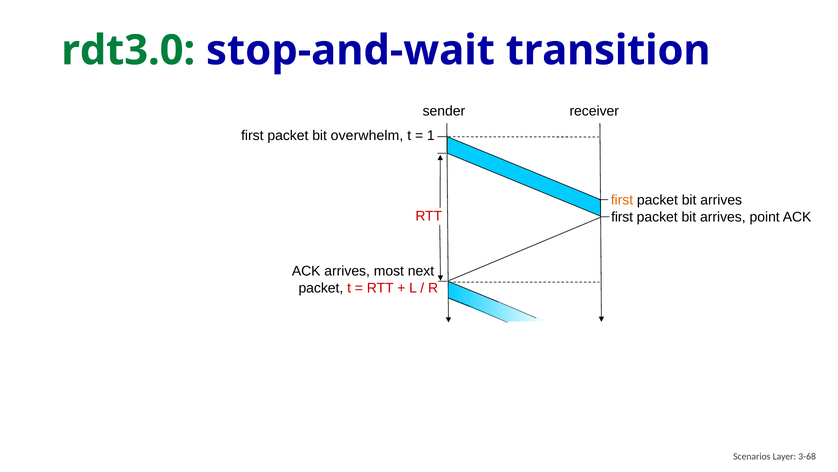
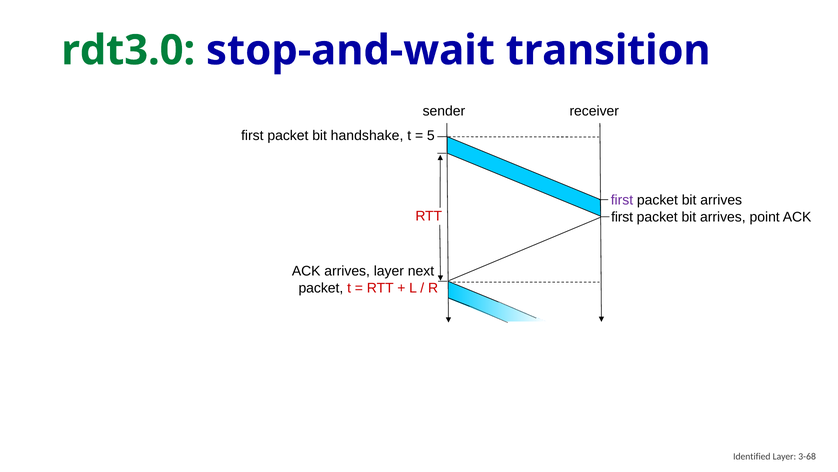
overwhelm: overwhelm -> handshake
1: 1 -> 5
first at (622, 200) colour: orange -> purple
arrives most: most -> layer
Scenarios: Scenarios -> Identified
